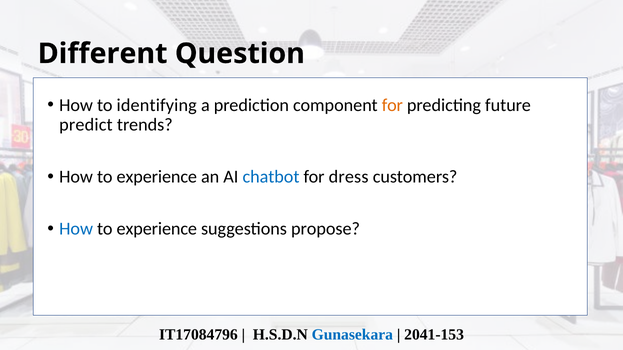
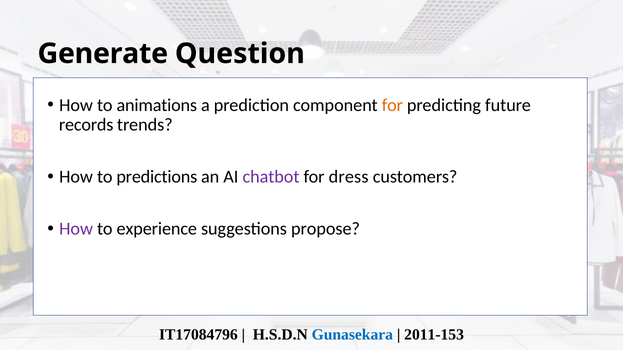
Different: Different -> Generate
identifying: identifying -> animations
predict: predict -> records
experience at (157, 177): experience -> predictions
chatbot colour: blue -> purple
How at (76, 229) colour: blue -> purple
2041-153: 2041-153 -> 2011-153
